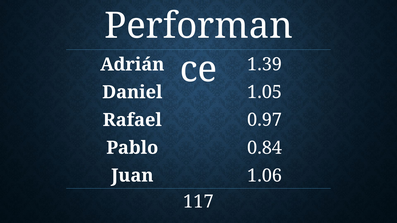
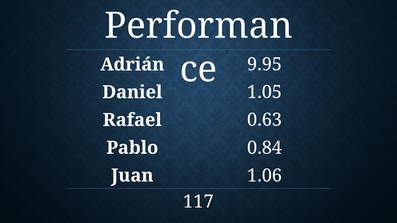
1.39: 1.39 -> 9.95
0.97: 0.97 -> 0.63
